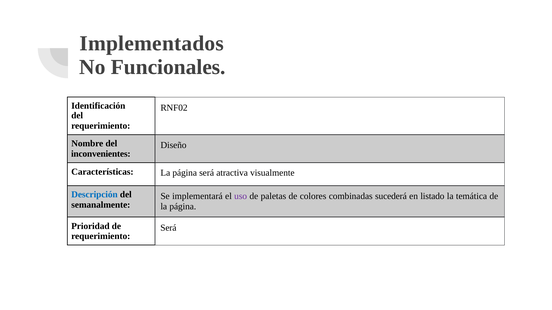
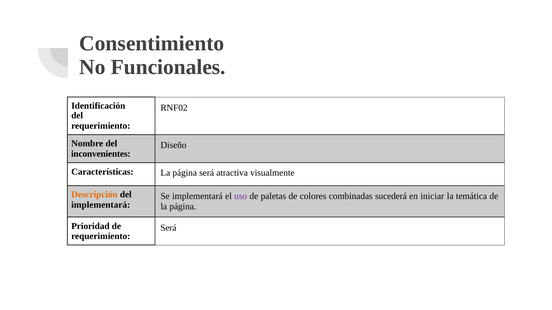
Implementados: Implementados -> Consentimiento
Descripción colour: blue -> orange
listado: listado -> iniciar
semanalmente at (101, 205): semanalmente -> implementará
